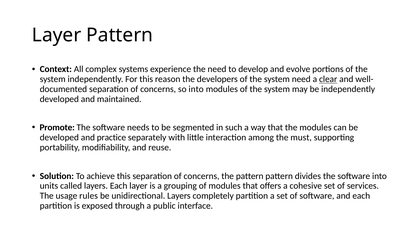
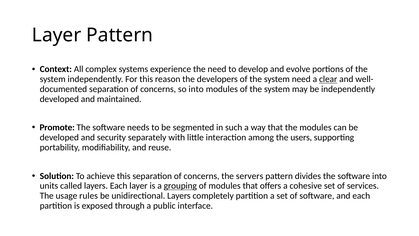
practice: practice -> security
must: must -> users
the pattern: pattern -> servers
grouping underline: none -> present
